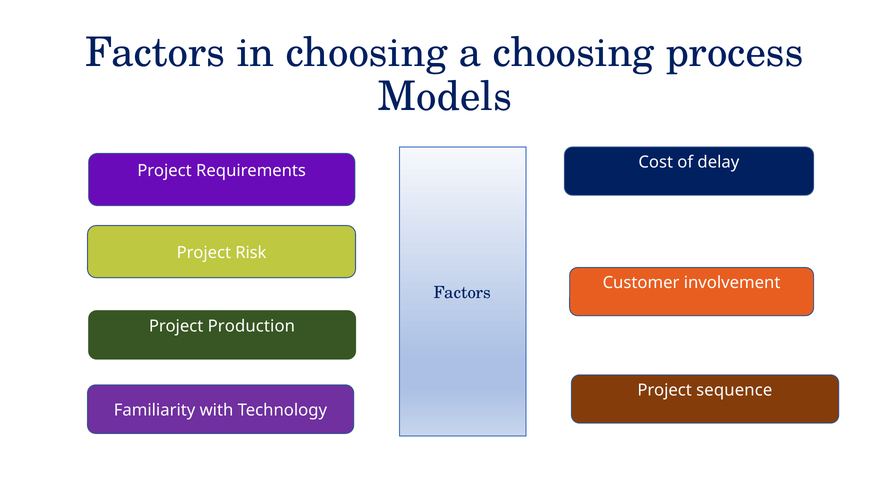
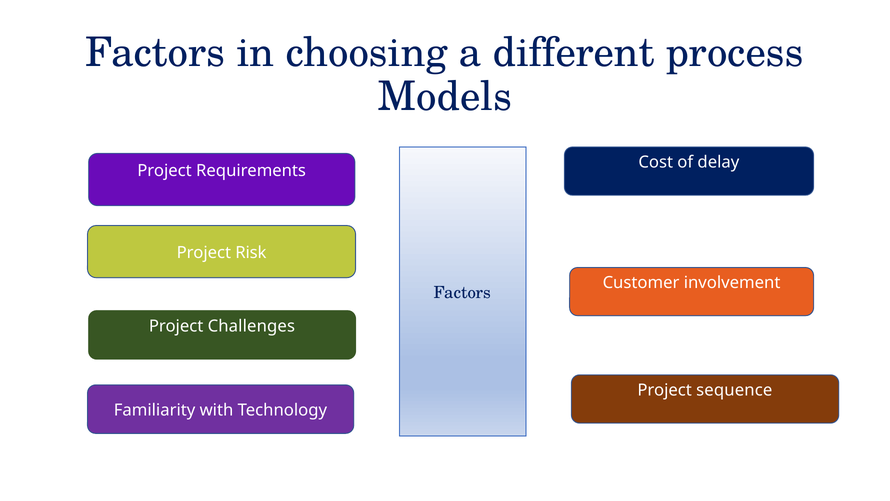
a choosing: choosing -> different
Production: Production -> Challenges
